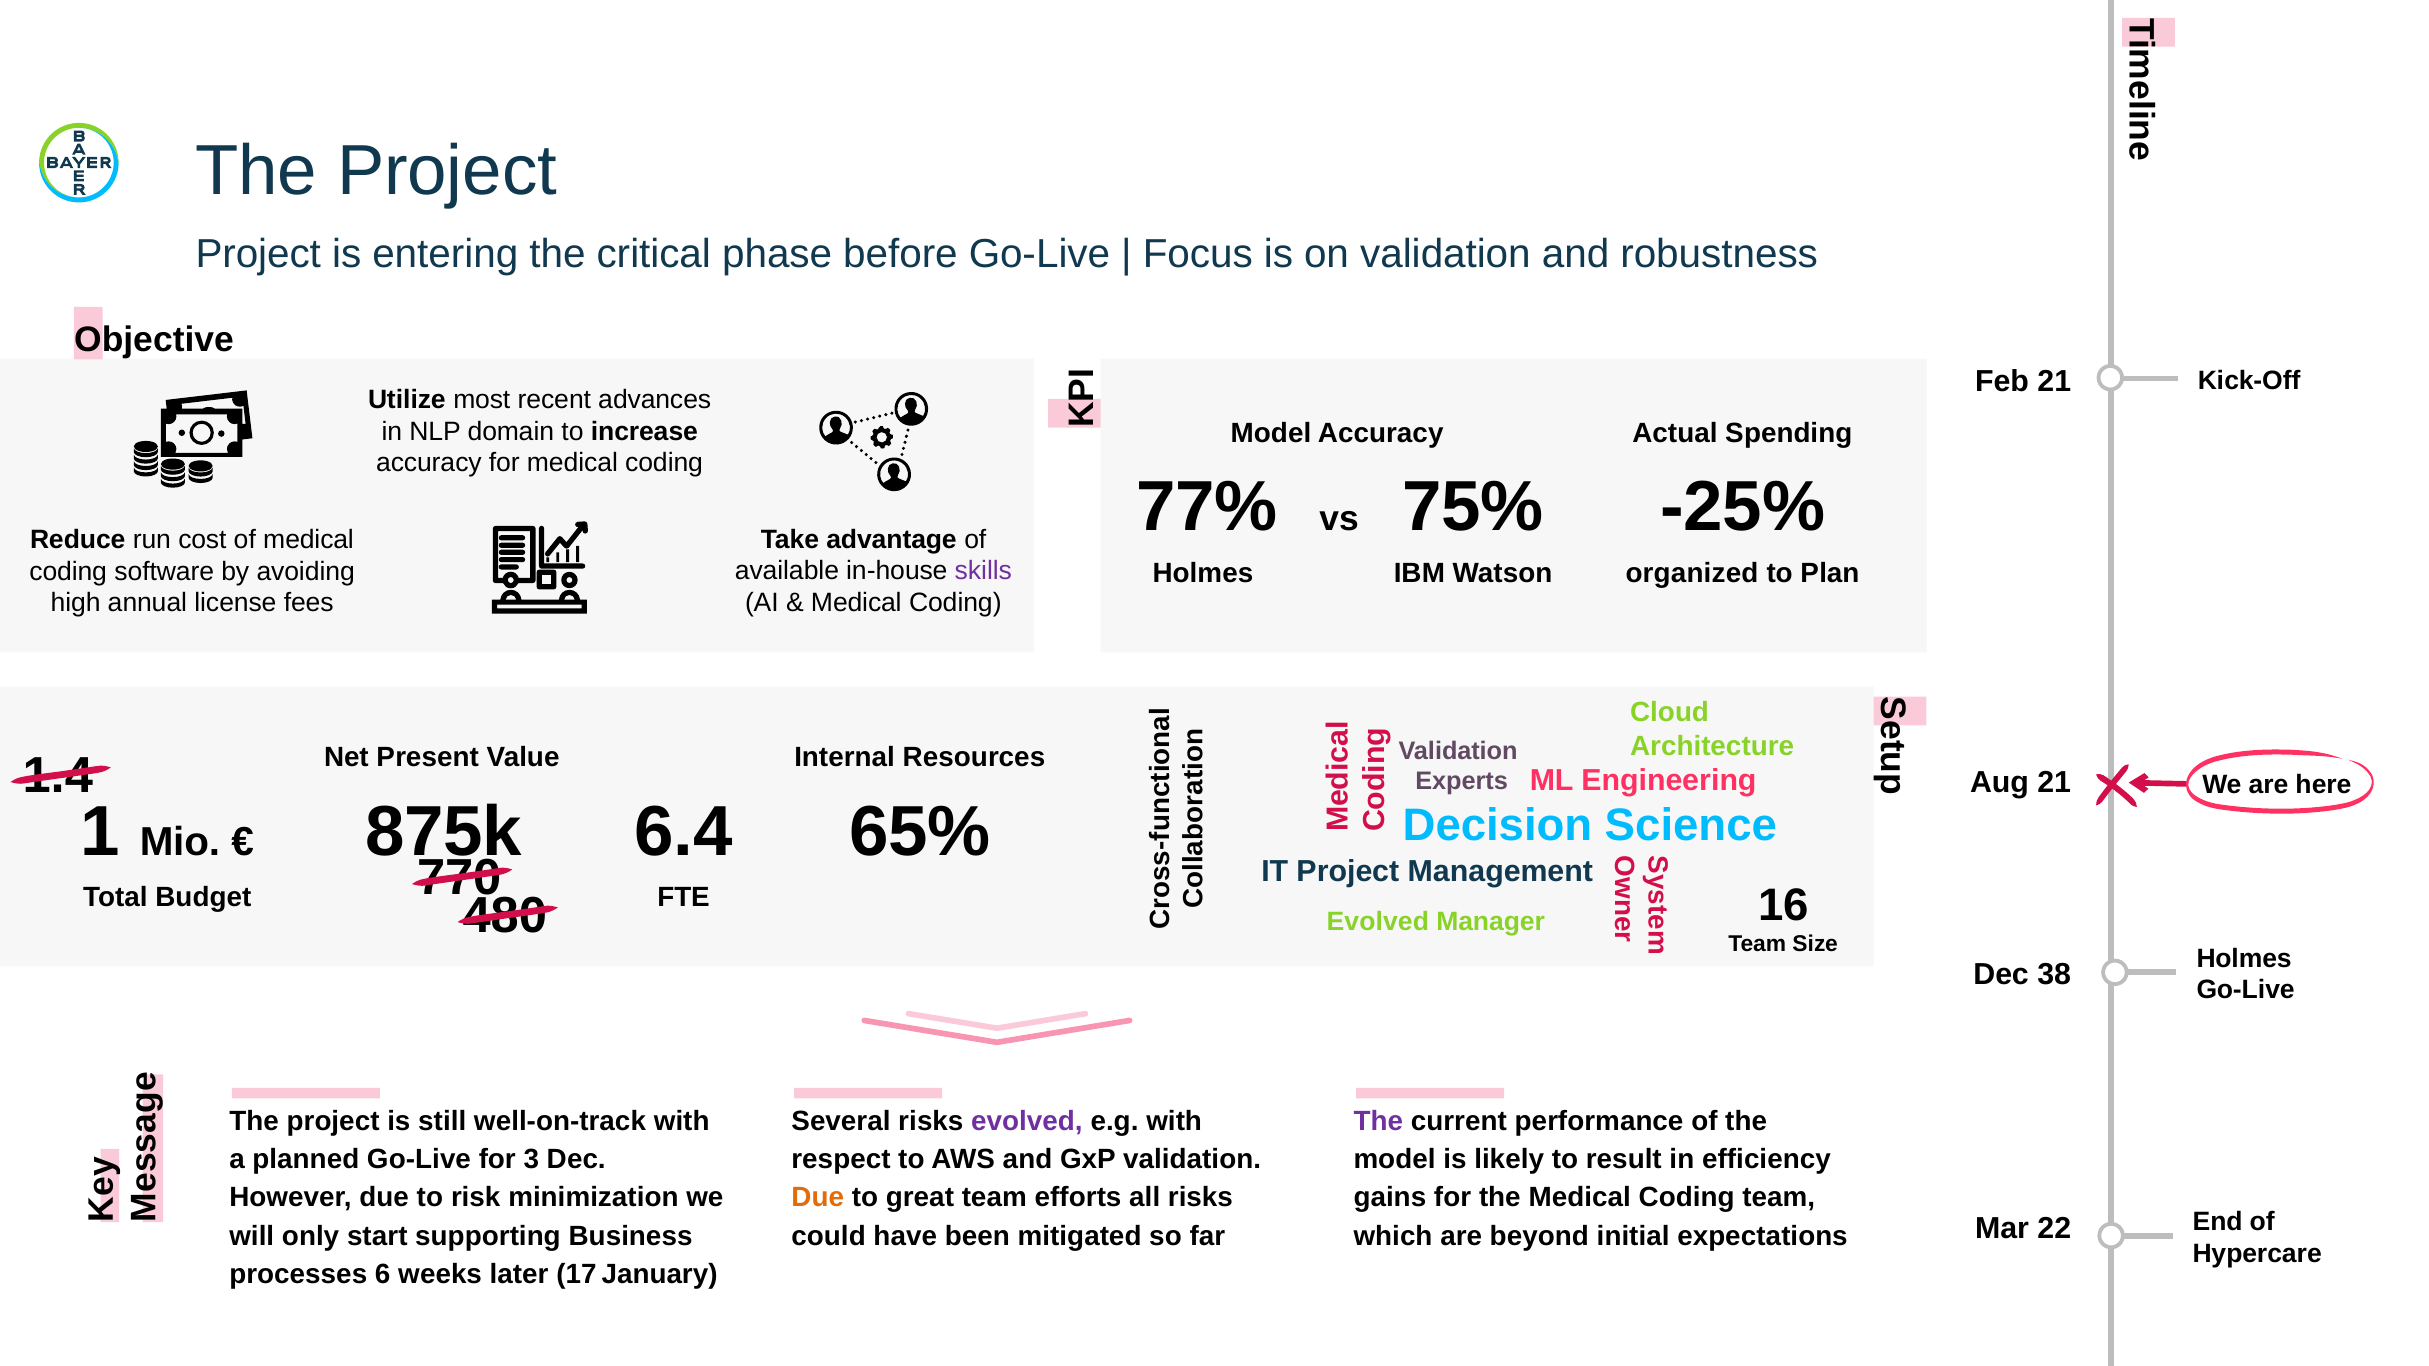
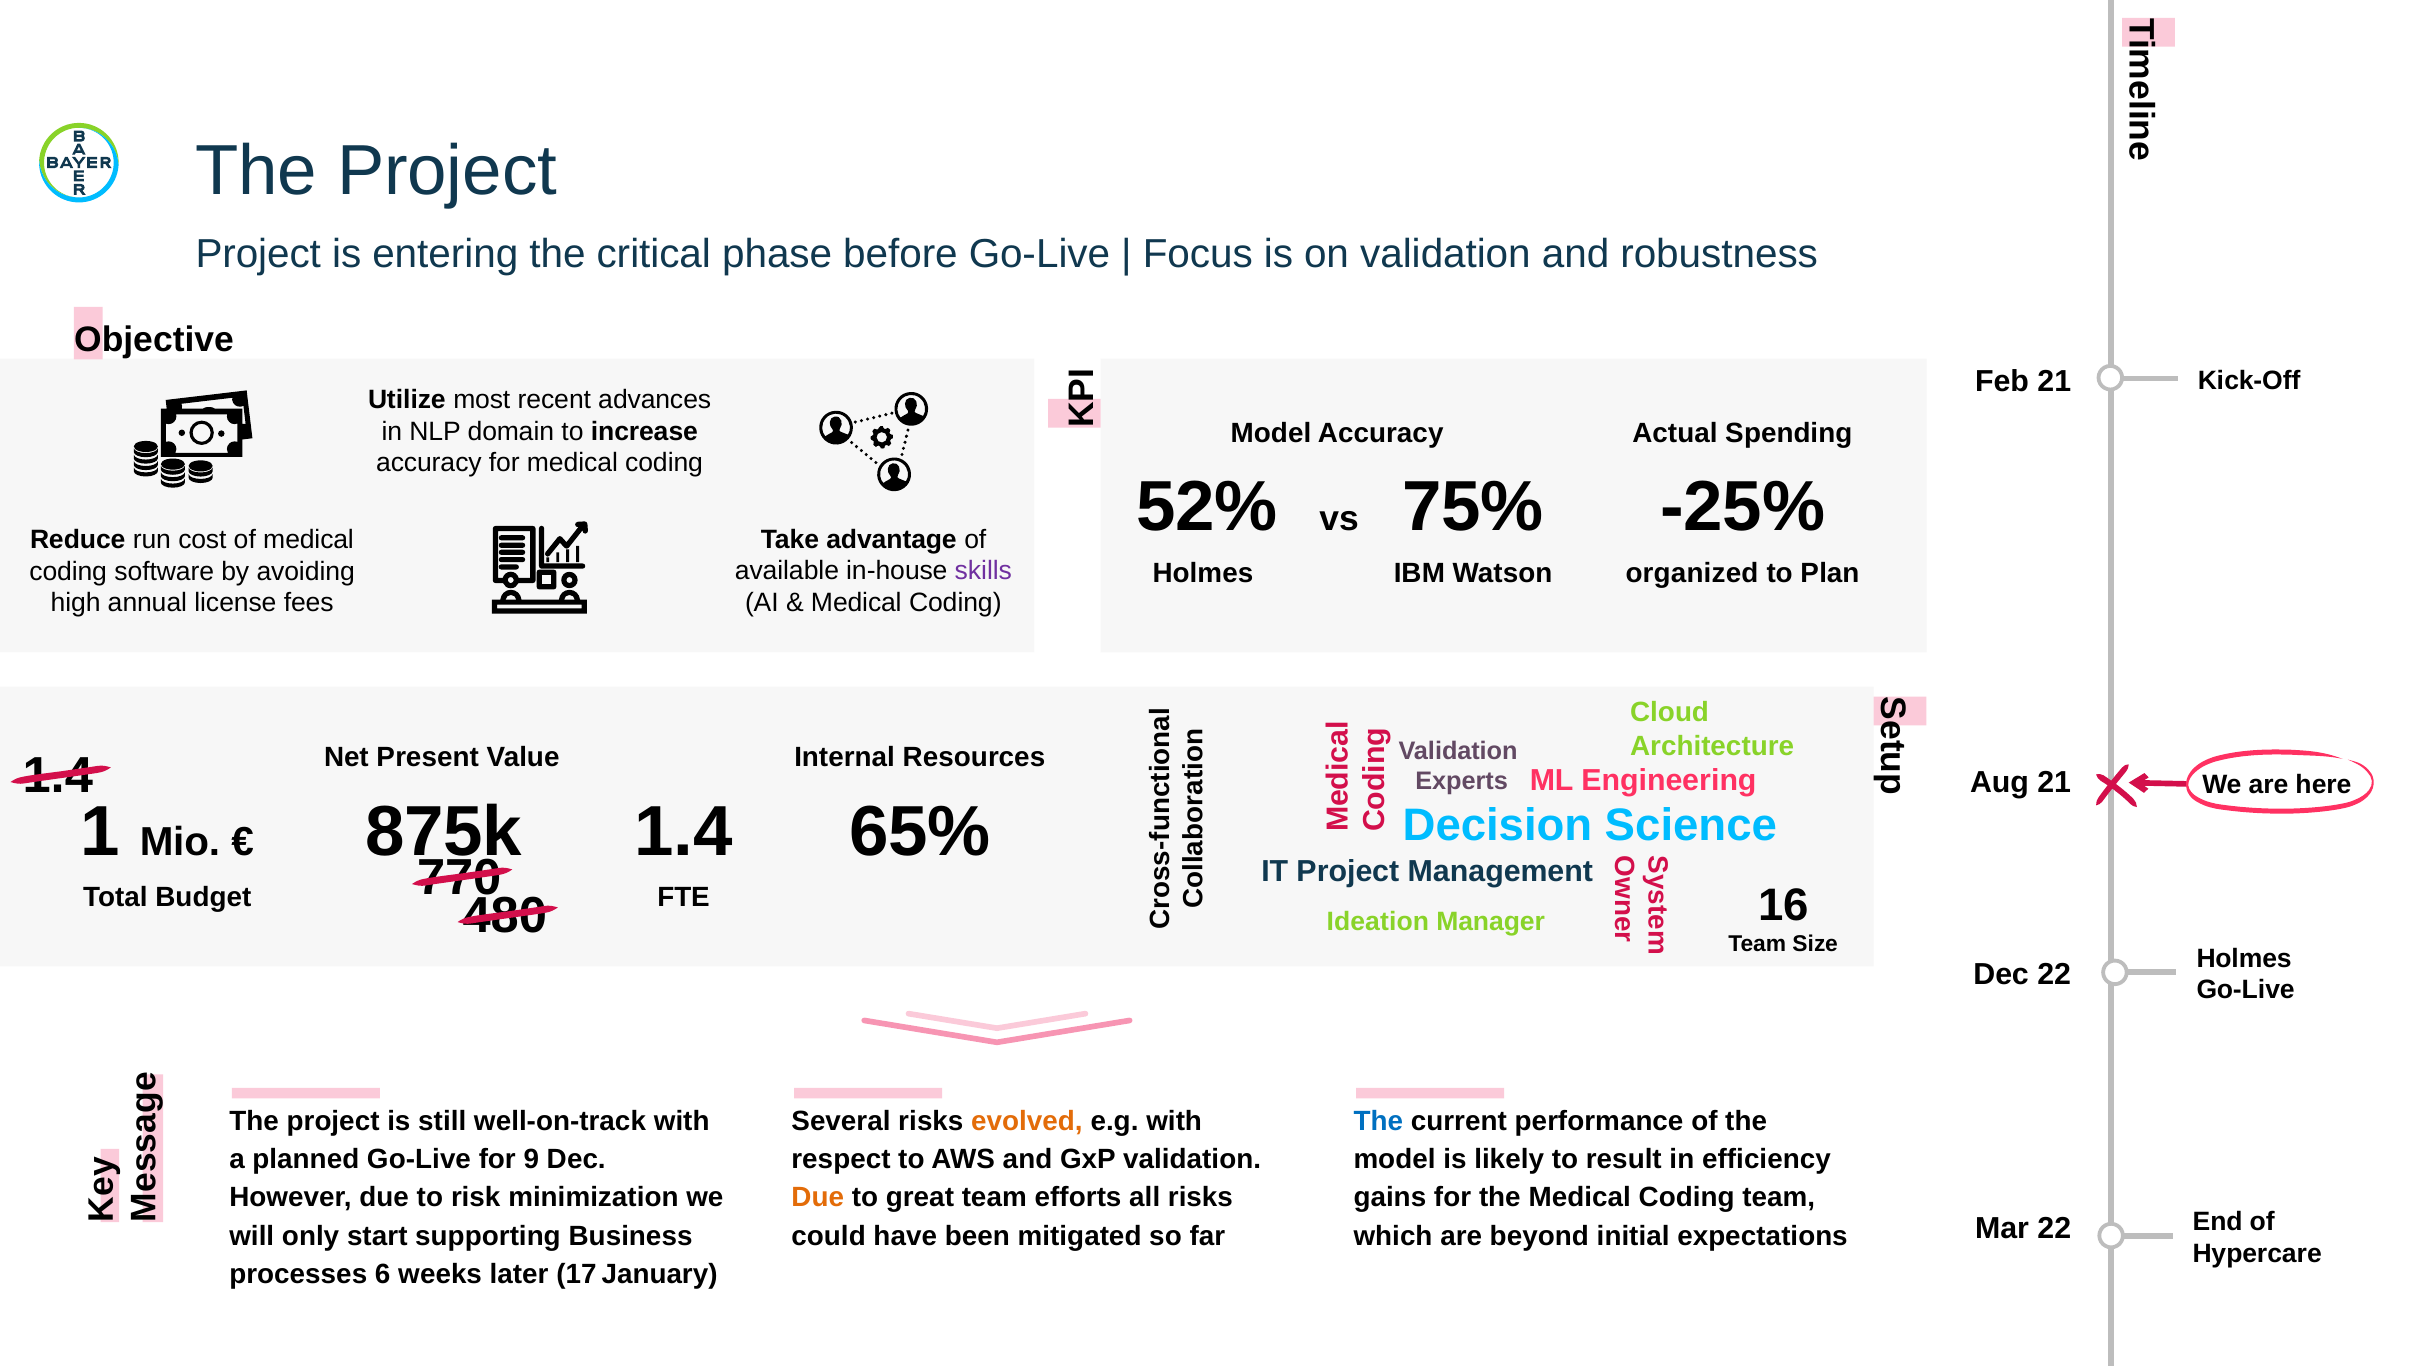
77%: 77% -> 52%
6.4 at (684, 832): 6.4 -> 1.4
Evolved at (1378, 922): Evolved -> Ideation
Dec 38: 38 -> 22
evolved at (1027, 1122) colour: purple -> orange
The at (1378, 1122) colour: purple -> blue
3: 3 -> 9
